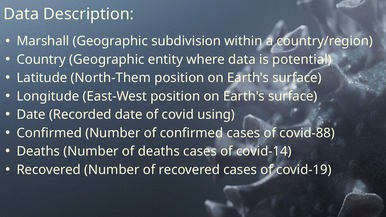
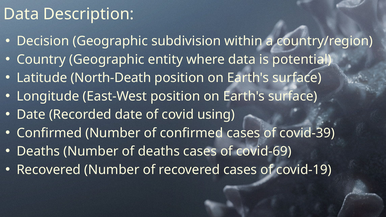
Marshall: Marshall -> Decision
North-Them: North-Them -> North-Death
covid-88: covid-88 -> covid-39
covid-14: covid-14 -> covid-69
